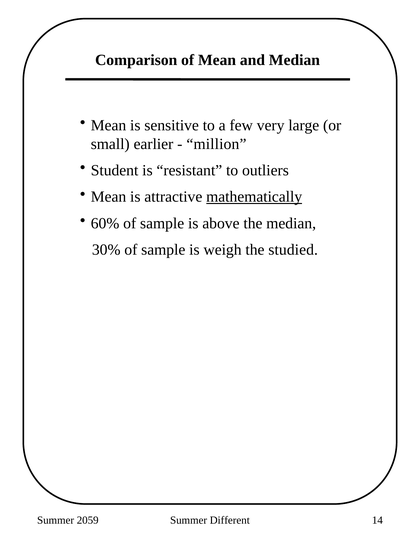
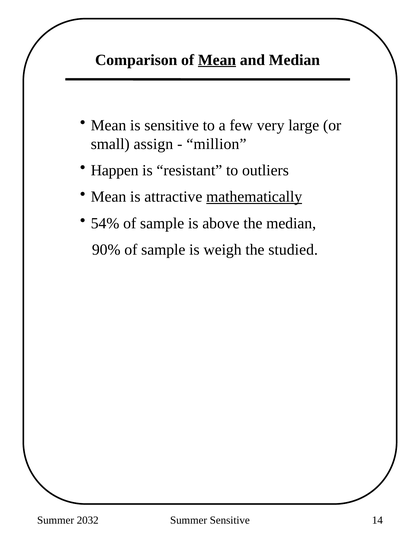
Mean at (217, 60) underline: none -> present
earlier: earlier -> assign
Student: Student -> Happen
60%: 60% -> 54%
30%: 30% -> 90%
2059: 2059 -> 2032
Summer Different: Different -> Sensitive
